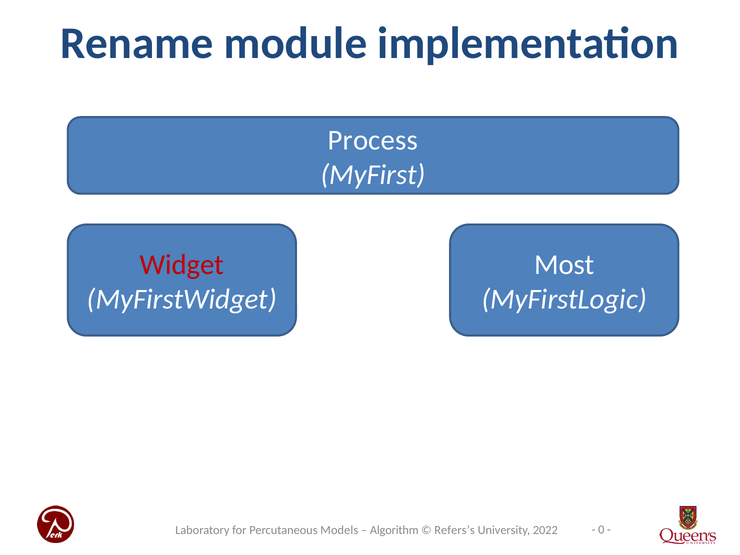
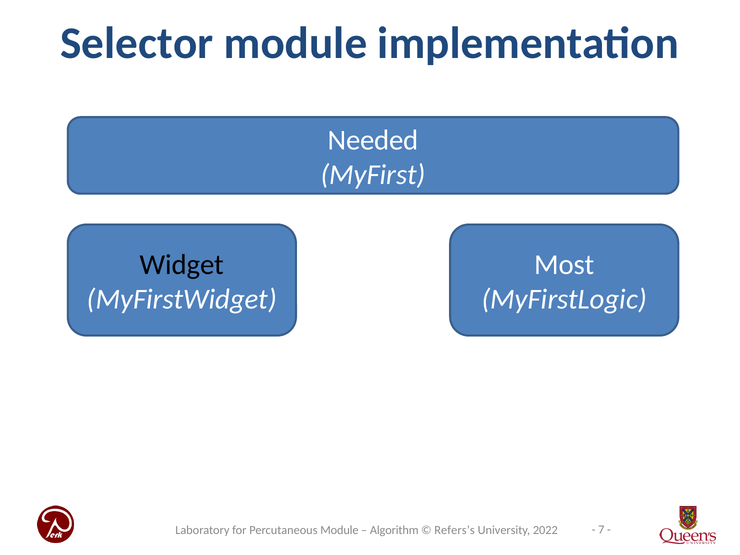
Rename: Rename -> Selector
Process: Process -> Needed
Widget colour: red -> black
0: 0 -> 7
Percutaneous Models: Models -> Module
